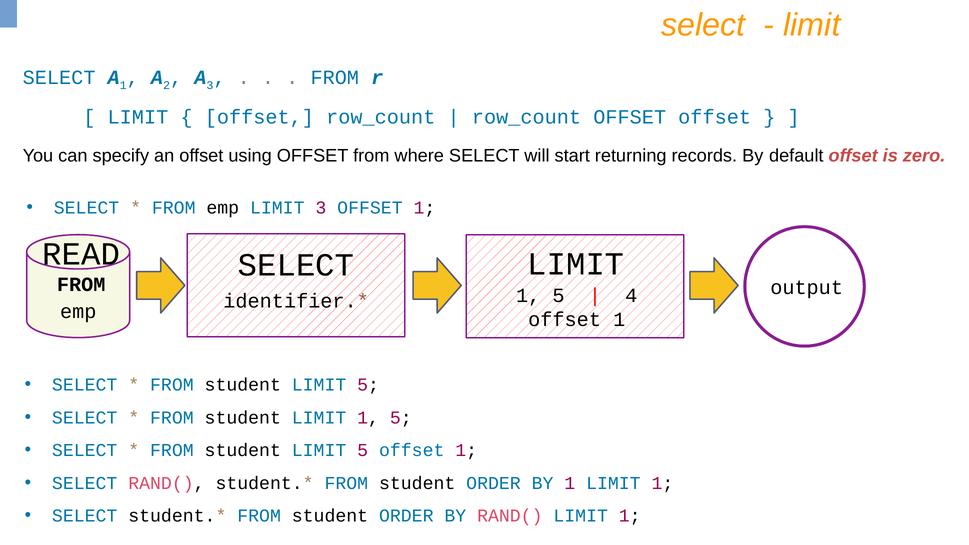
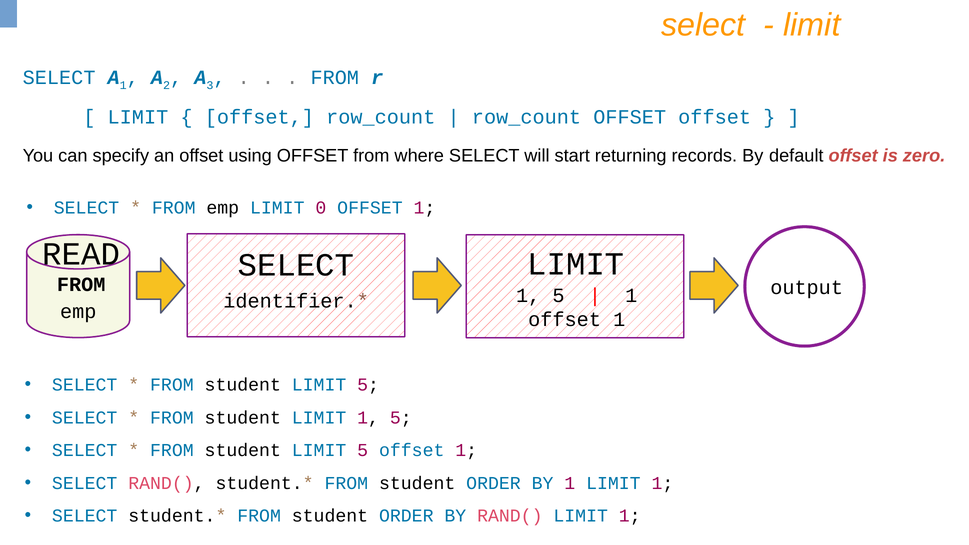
LIMIT 3: 3 -> 0
4 at (631, 295): 4 -> 1
